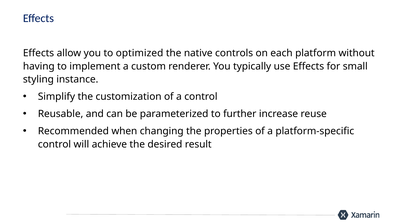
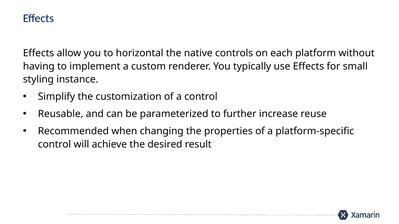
optimized: optimized -> horizontal
